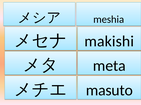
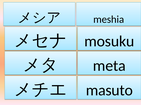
makishi: makishi -> mosuku
